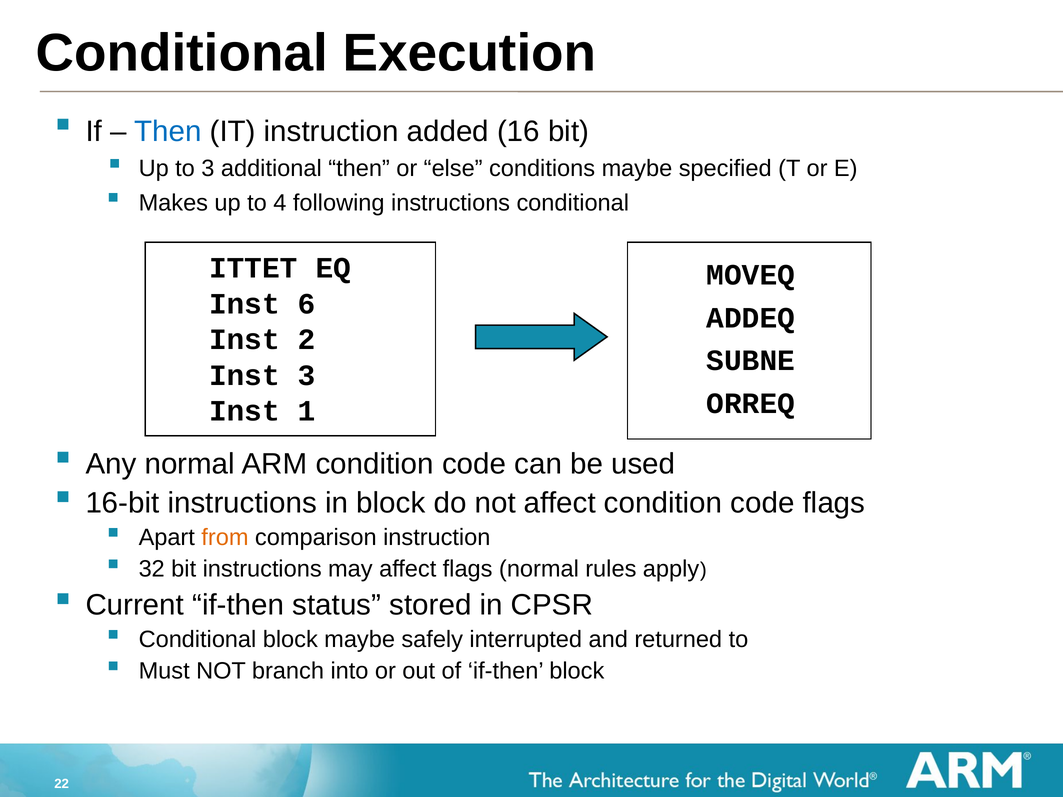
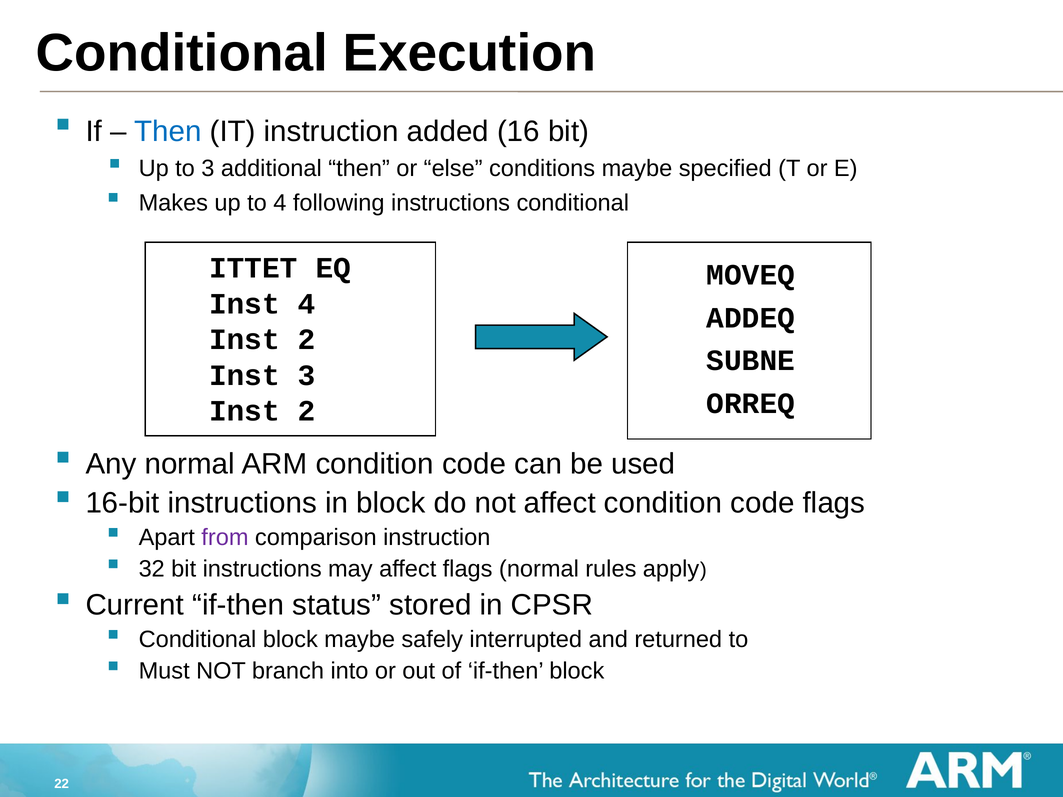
Inst 6: 6 -> 4
1 at (307, 411): 1 -> 2
from colour: orange -> purple
